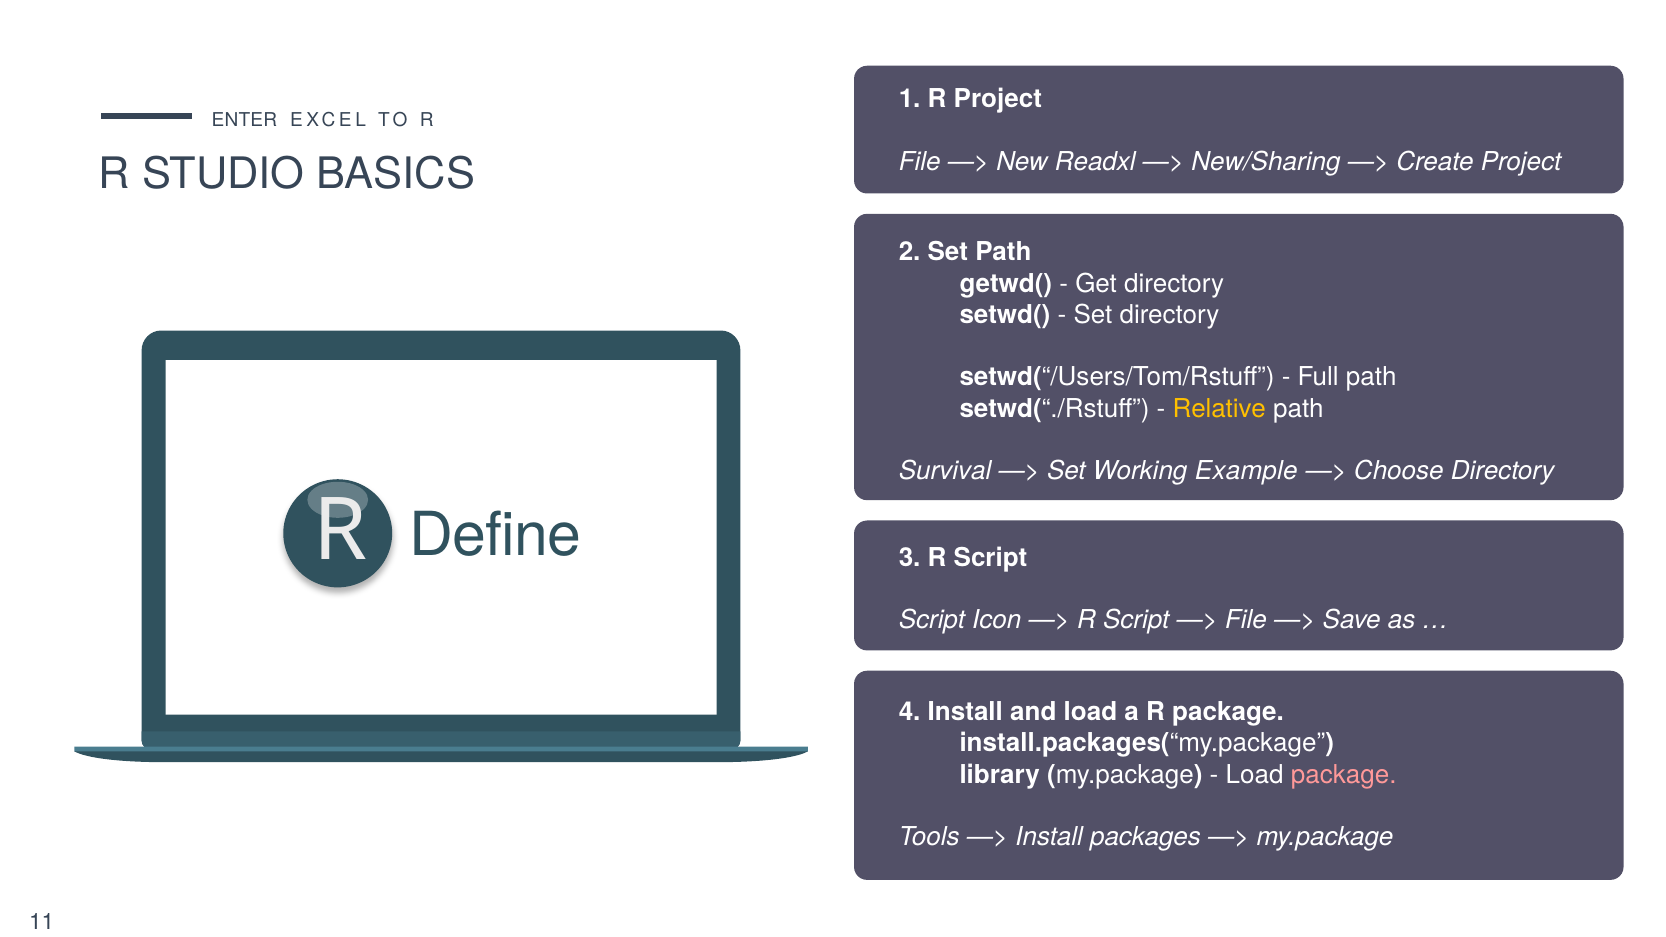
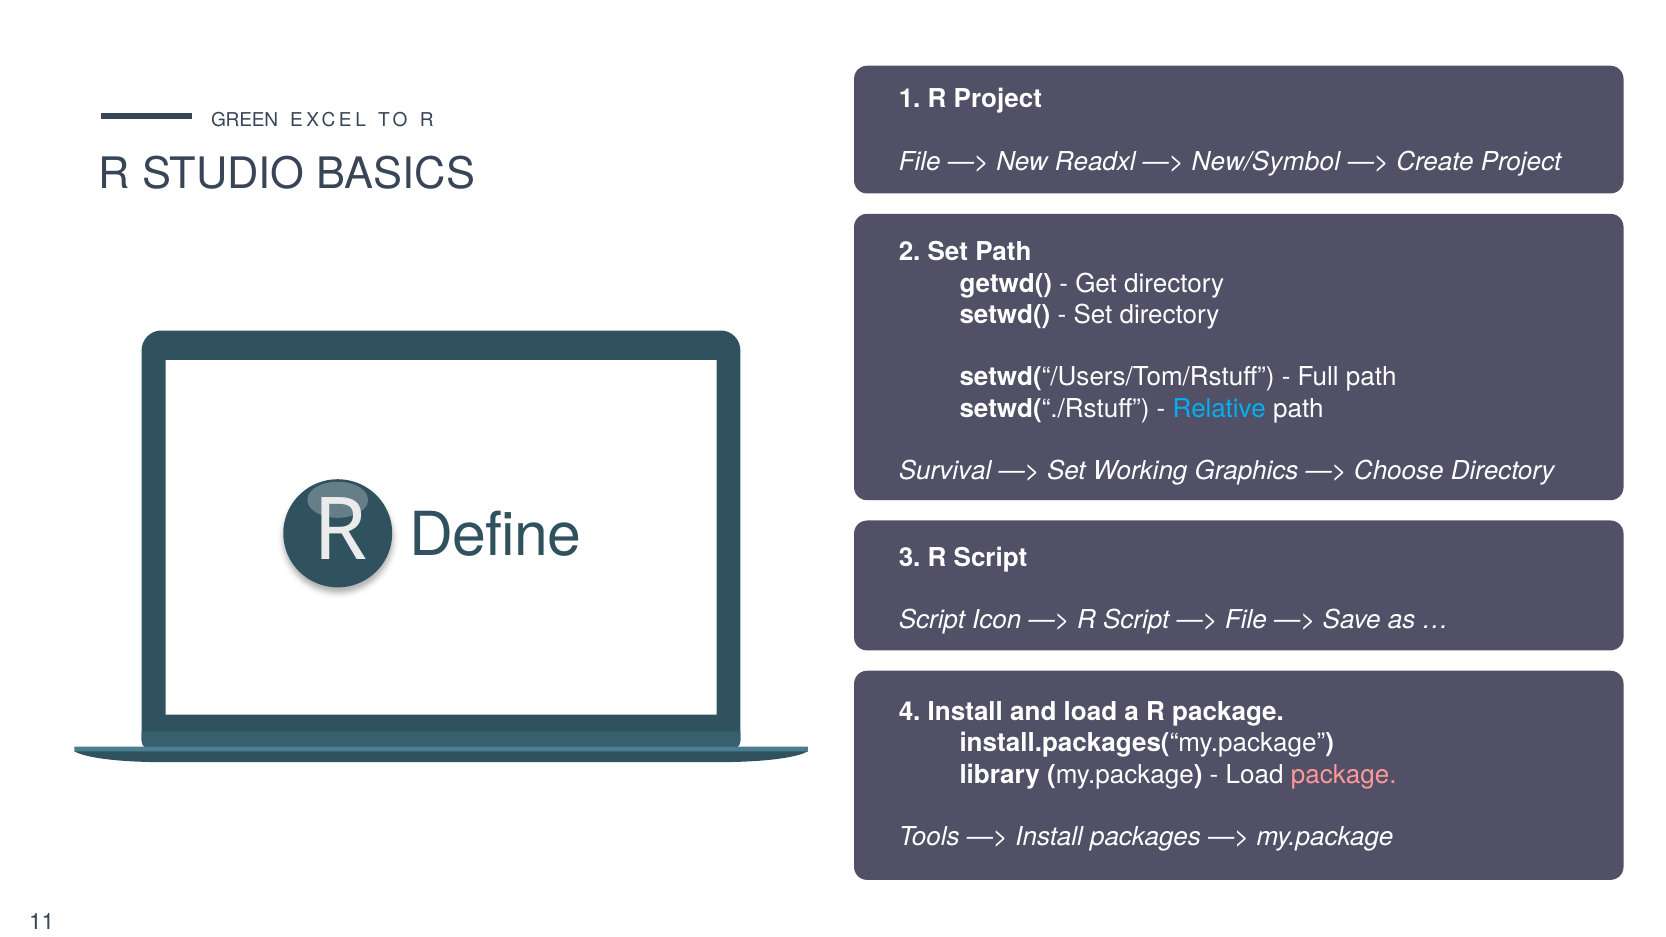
ENTER: ENTER -> GREEN
New/Sharing: New/Sharing -> New/Symbol
Relative colour: yellow -> light blue
Example: Example -> Graphics
